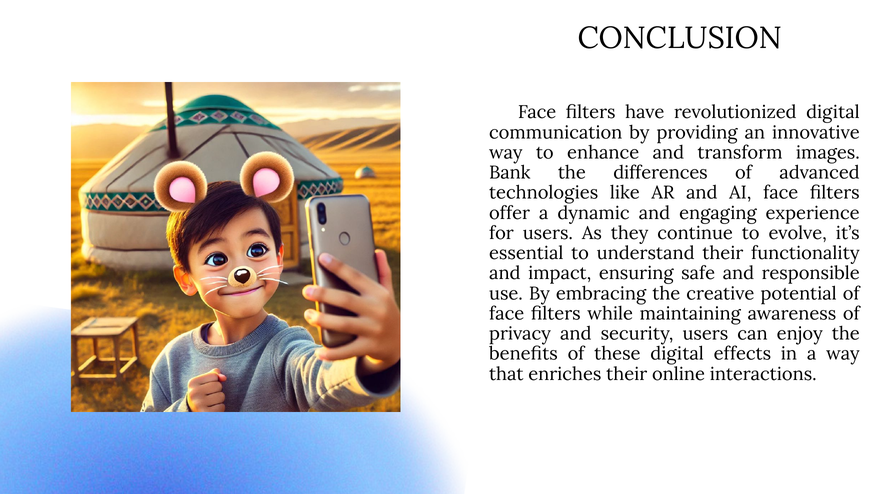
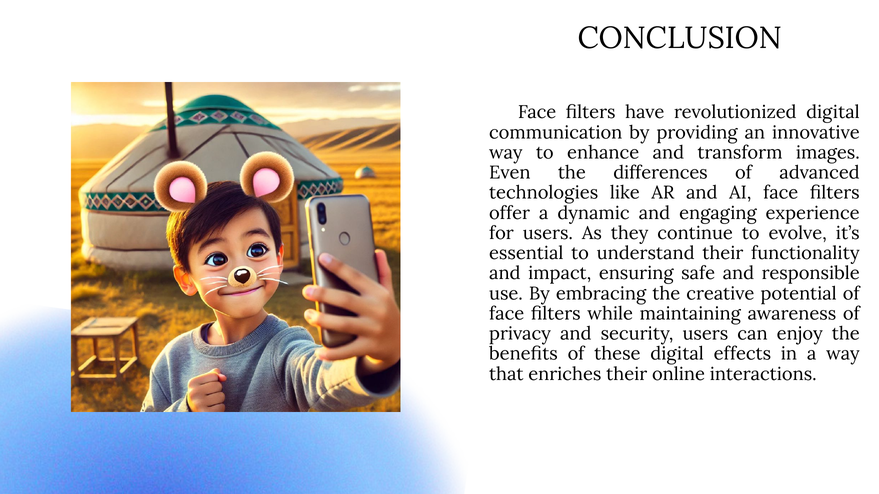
Bank: Bank -> Even
